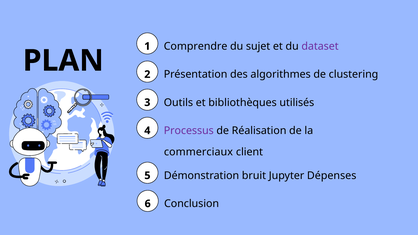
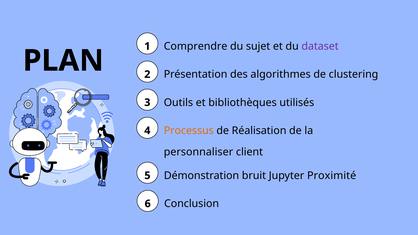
Processus colour: purple -> orange
commerciaux: commerciaux -> personnaliser
Dépenses: Dépenses -> Proximité
